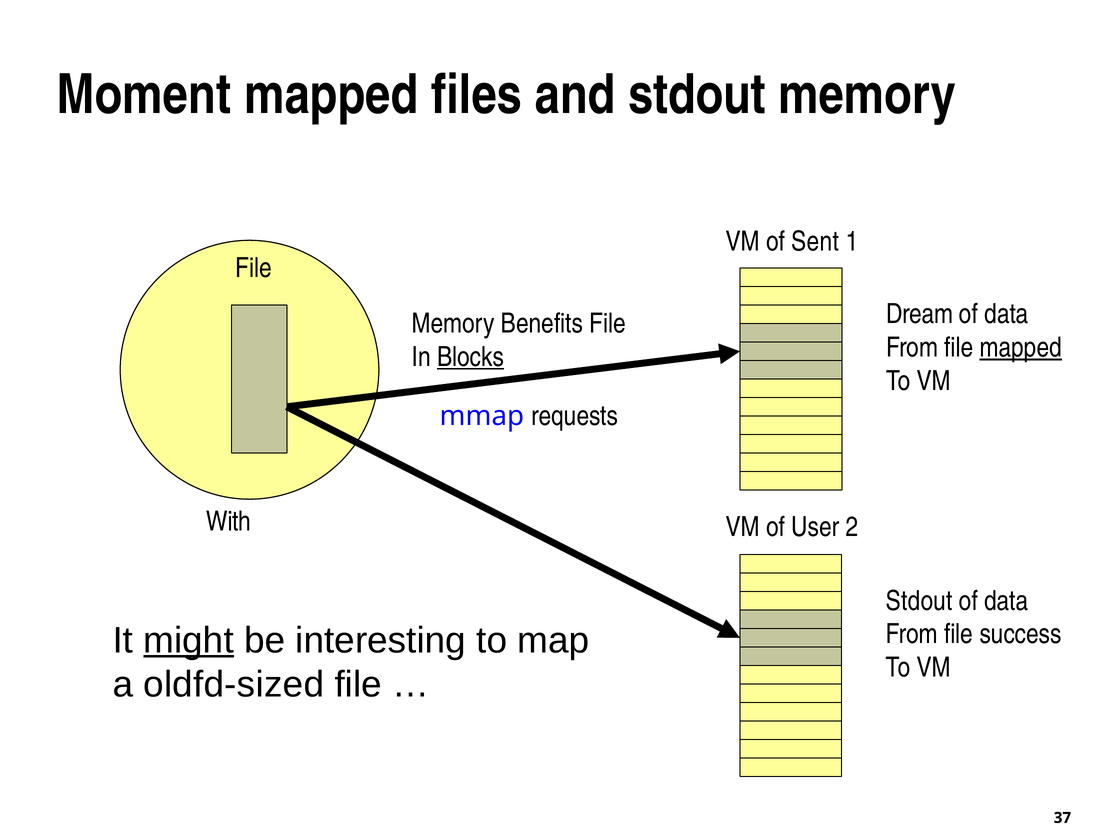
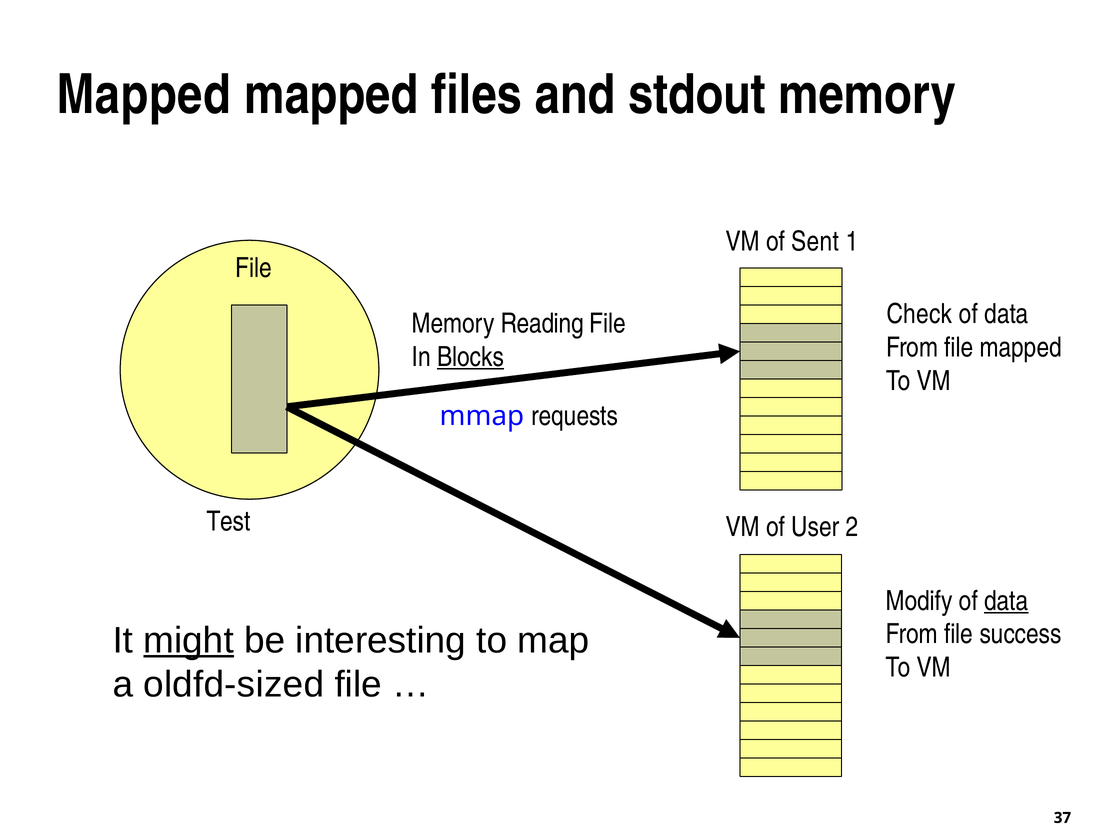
Moment at (144, 95): Moment -> Mapped
Dream: Dream -> Check
Benefits: Benefits -> Reading
mapped at (1021, 348) underline: present -> none
With: With -> Test
Stdout at (919, 601): Stdout -> Modify
data at (1006, 601) underline: none -> present
